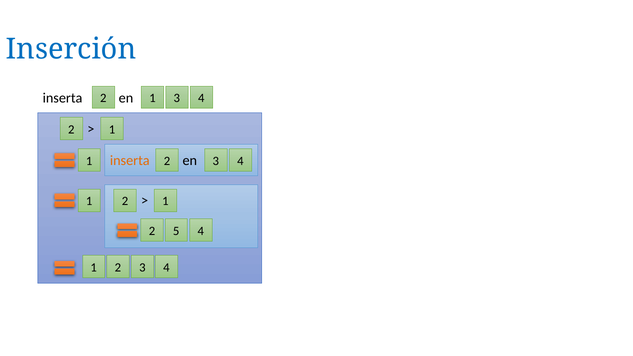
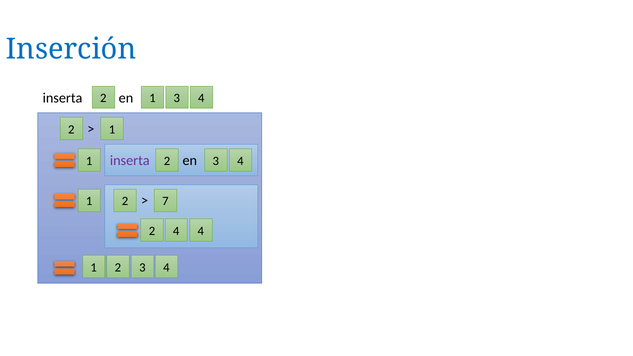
inserta at (130, 161) colour: orange -> purple
1 at (165, 201): 1 -> 7
2 5: 5 -> 4
